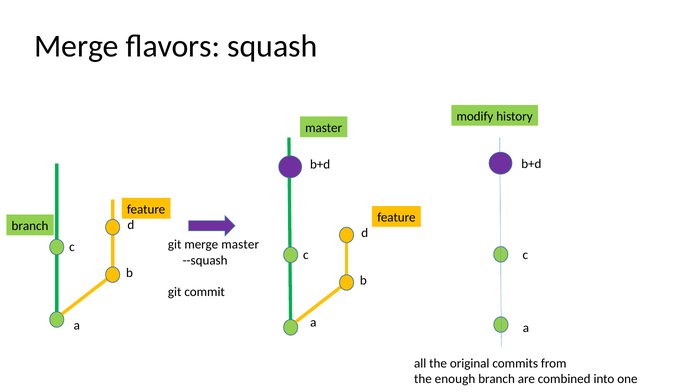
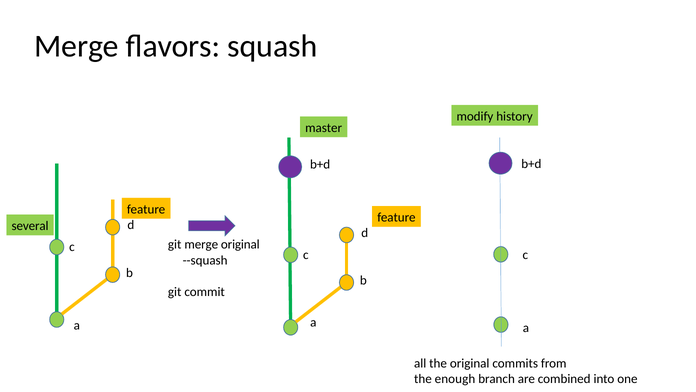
branch at (30, 226): branch -> several
merge master: master -> original
